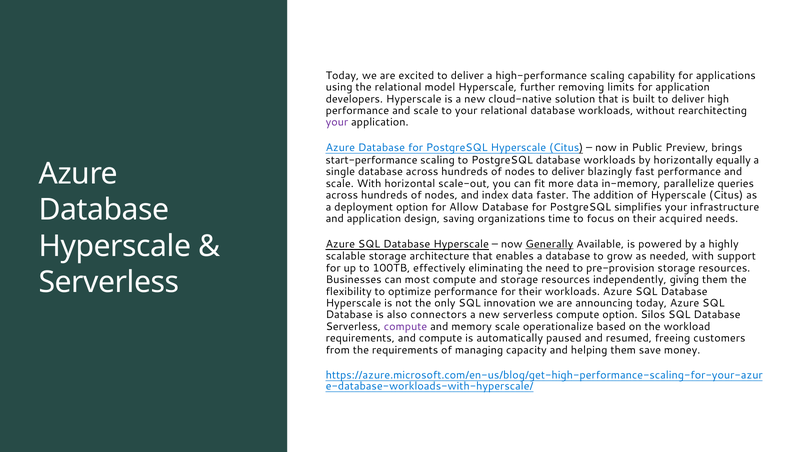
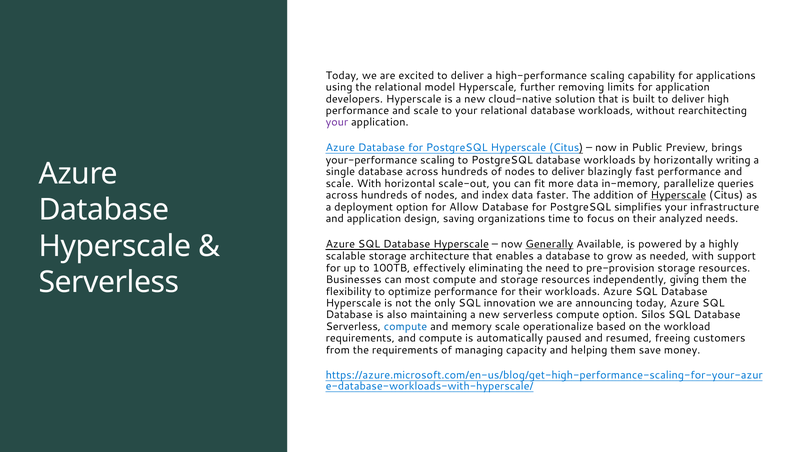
start-performance: start-performance -> your-performance
equally: equally -> writing
Hyperscale at (678, 195) underline: none -> present
acquired: acquired -> analyzed
connectors: connectors -> maintaining
compute at (406, 327) colour: purple -> blue
